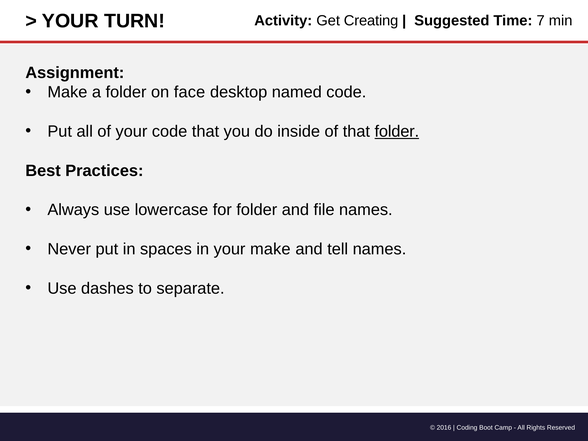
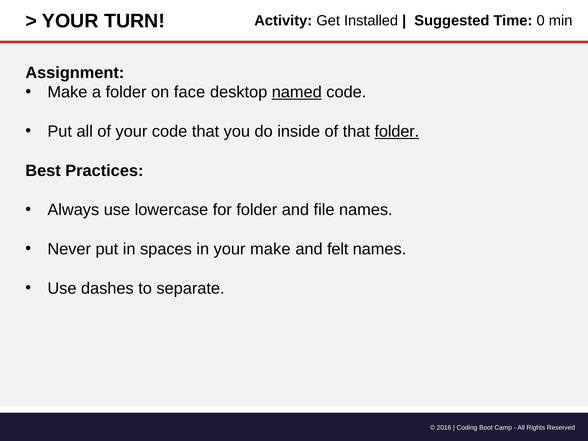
Creating: Creating -> Installed
7: 7 -> 0
named underline: none -> present
tell: tell -> felt
